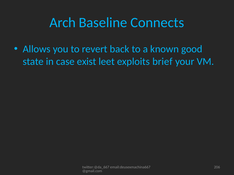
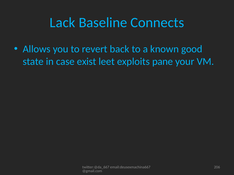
Arch: Arch -> Lack
brief: brief -> pane
